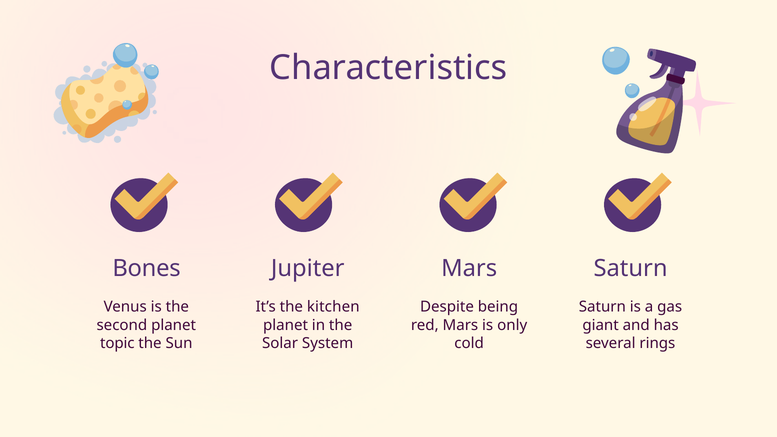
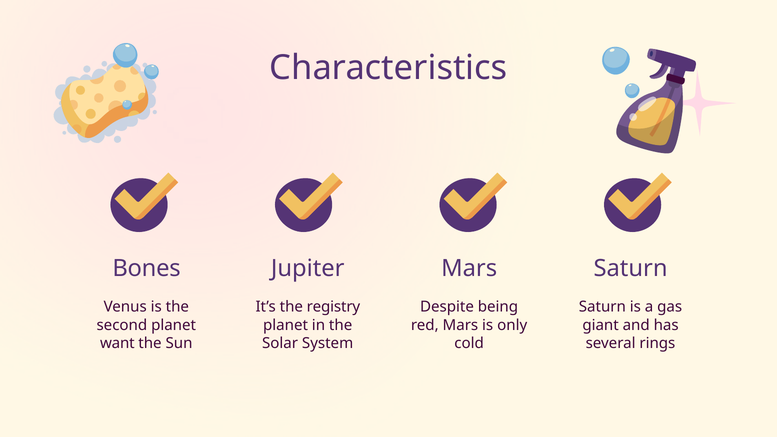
kitchen: kitchen -> registry
topic: topic -> want
